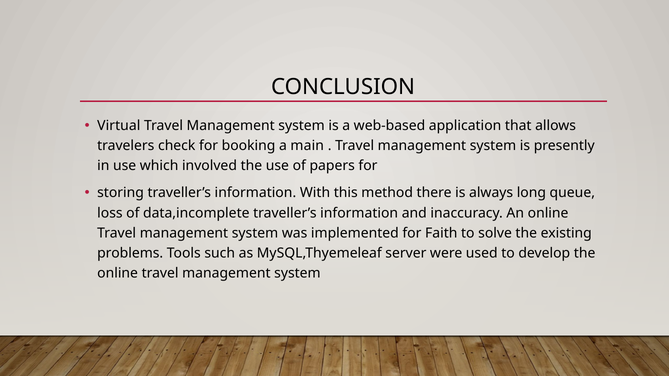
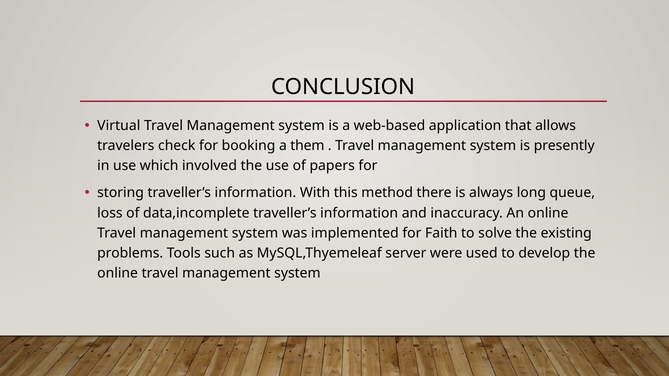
main: main -> them
